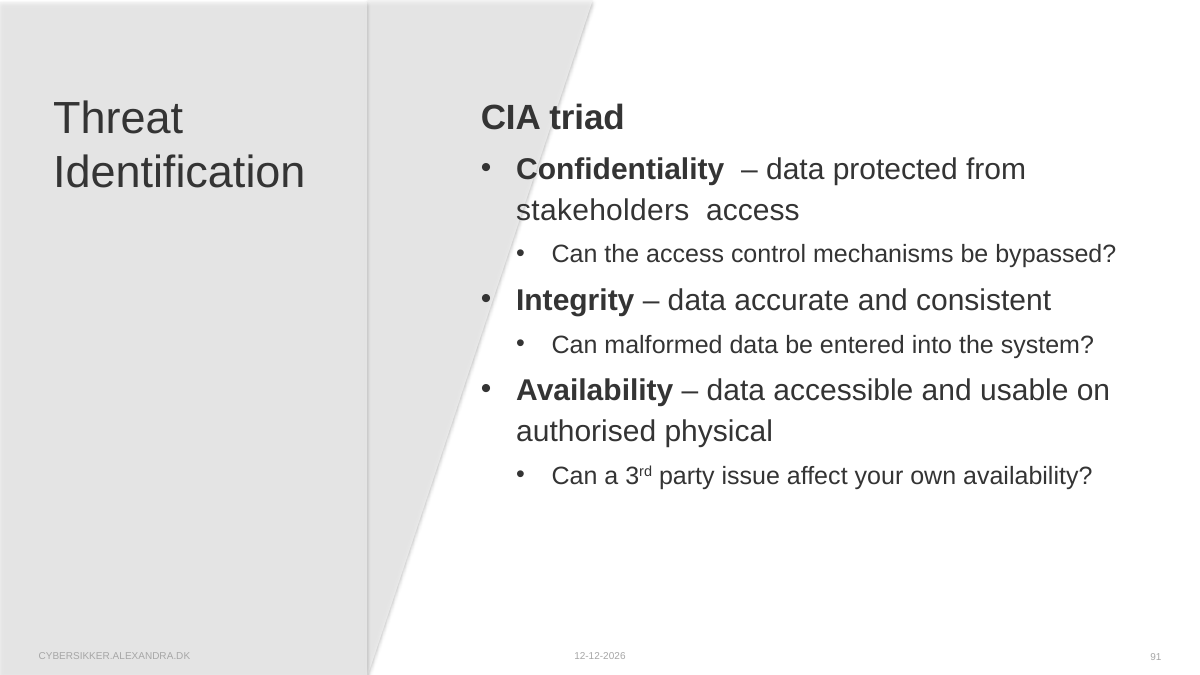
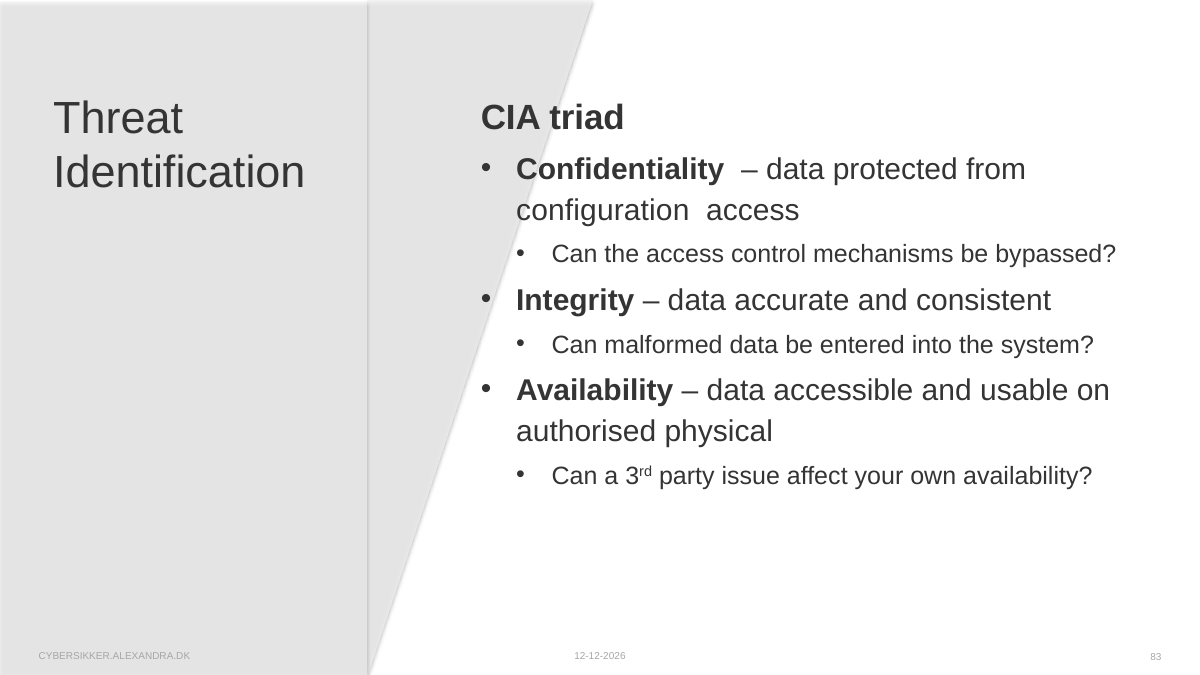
stakeholders: stakeholders -> configuration
91: 91 -> 83
